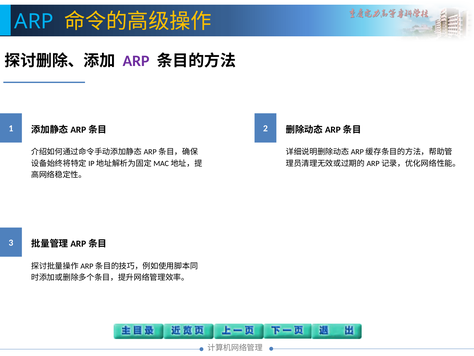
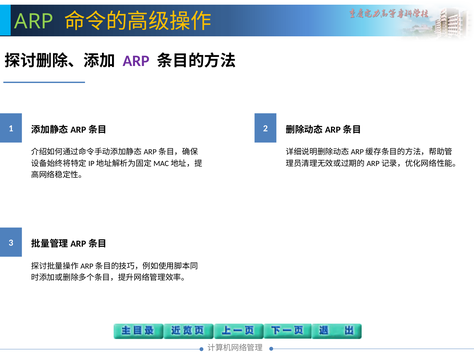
ARP at (34, 22) colour: light blue -> light green
